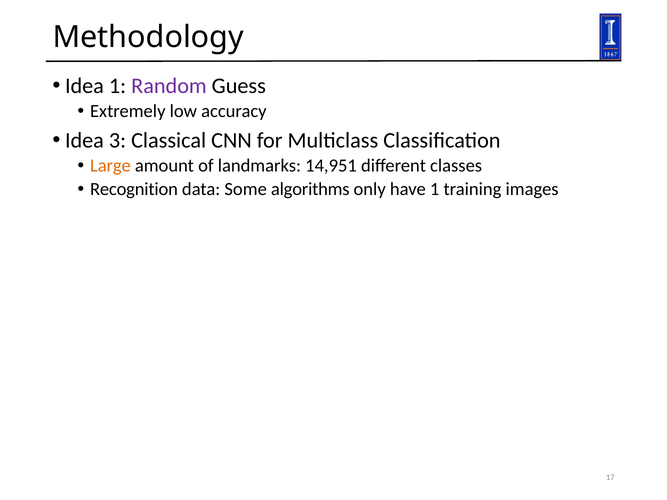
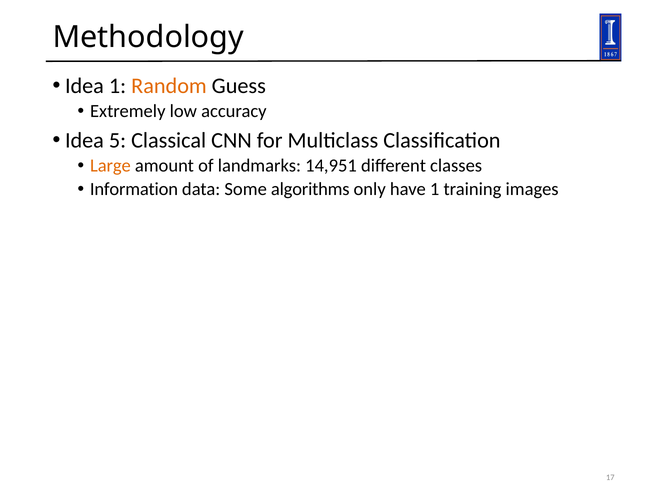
Random colour: purple -> orange
3: 3 -> 5
Recognition: Recognition -> Information
